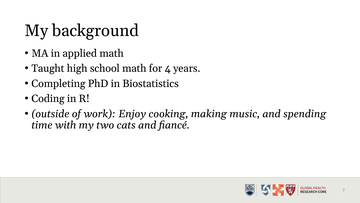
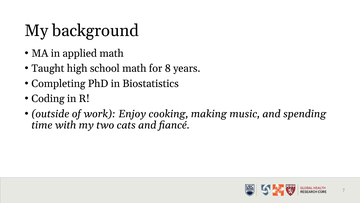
4: 4 -> 8
